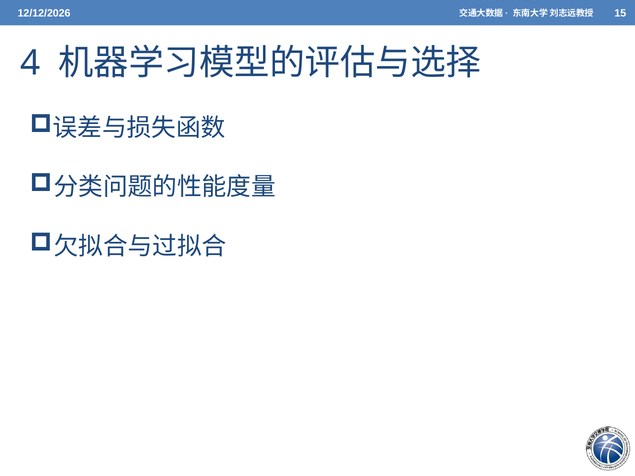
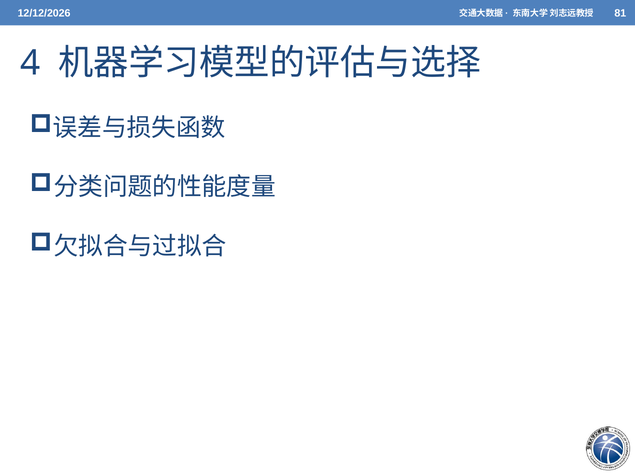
15: 15 -> 81
